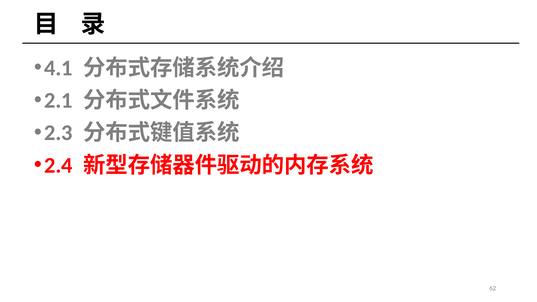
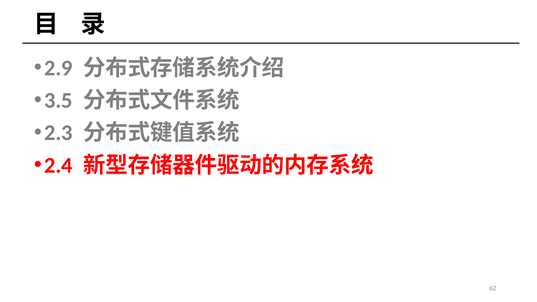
4.1: 4.1 -> 2.9
2.1: 2.1 -> 3.5
